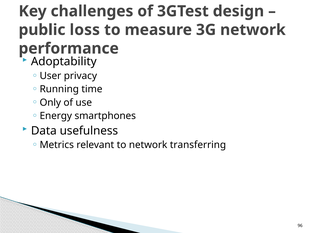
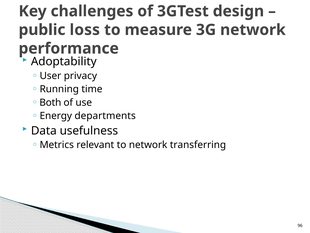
Only: Only -> Both
smartphones: smartphones -> departments
